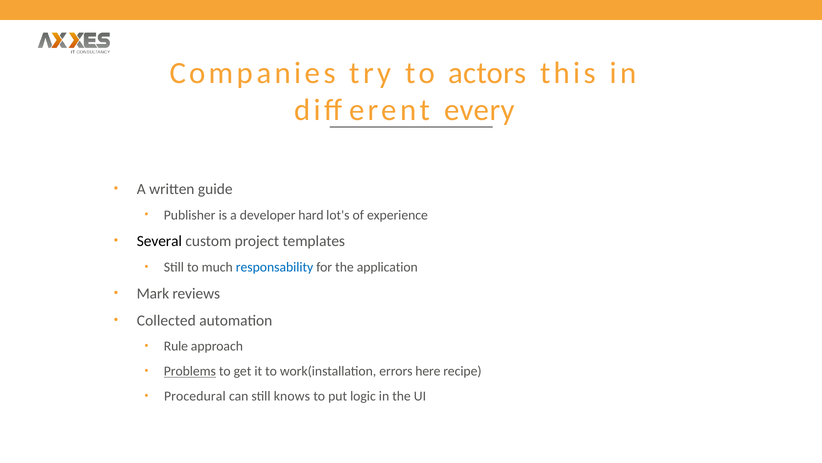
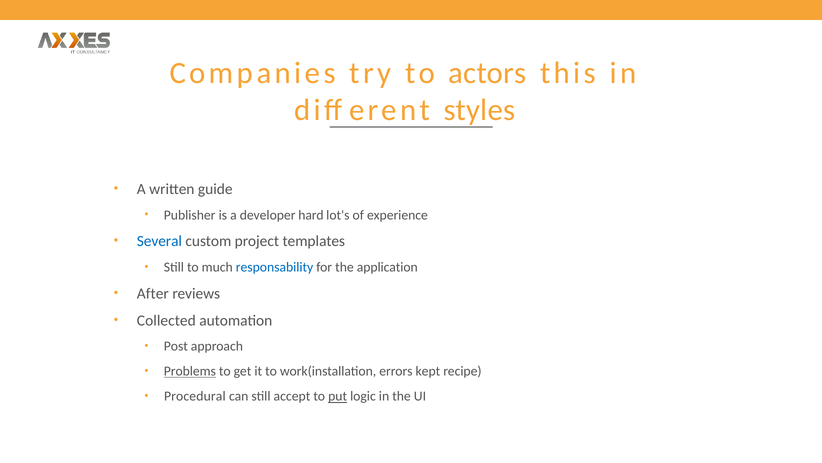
every: every -> styles
Several colour: black -> blue
Mark: Mark -> After
Rule: Rule -> Post
here: here -> kept
knows: knows -> accept
put underline: none -> present
